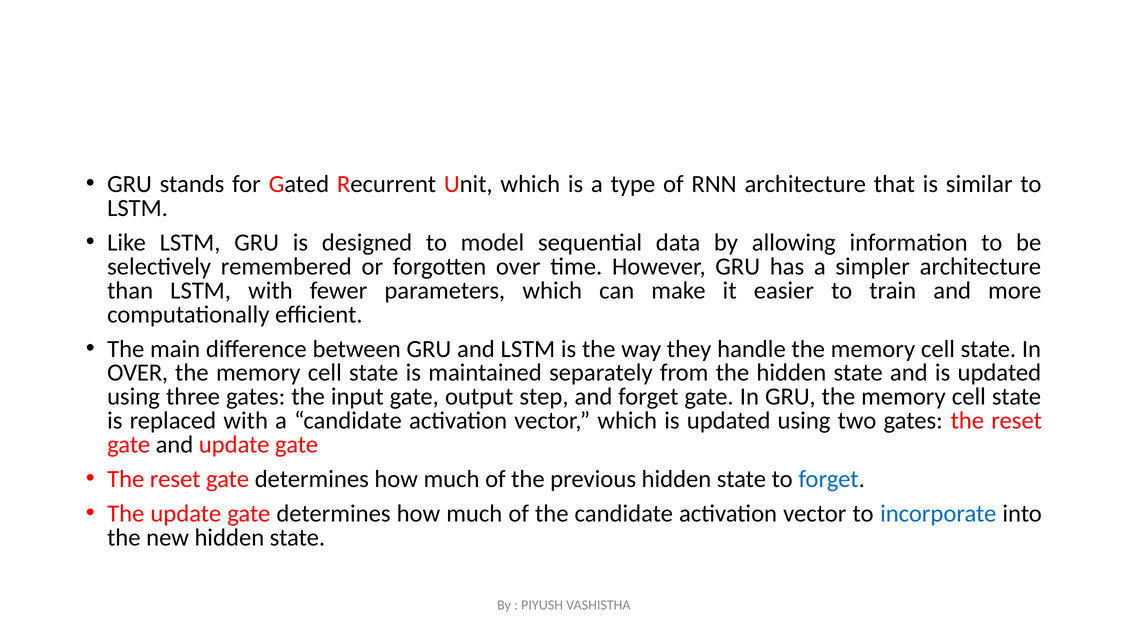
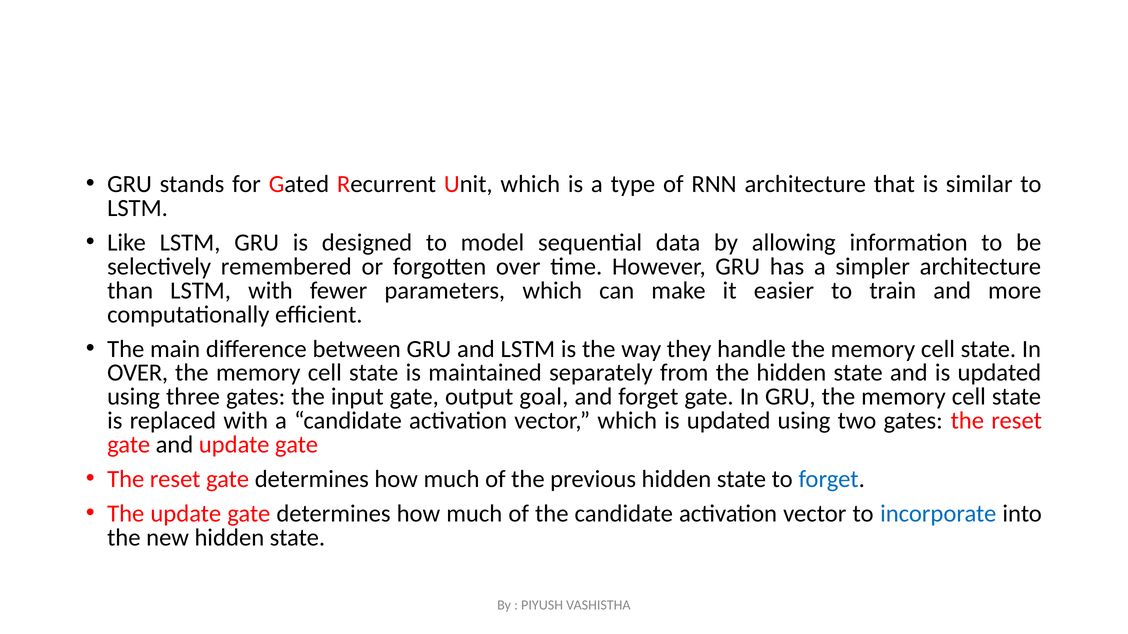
step: step -> goal
